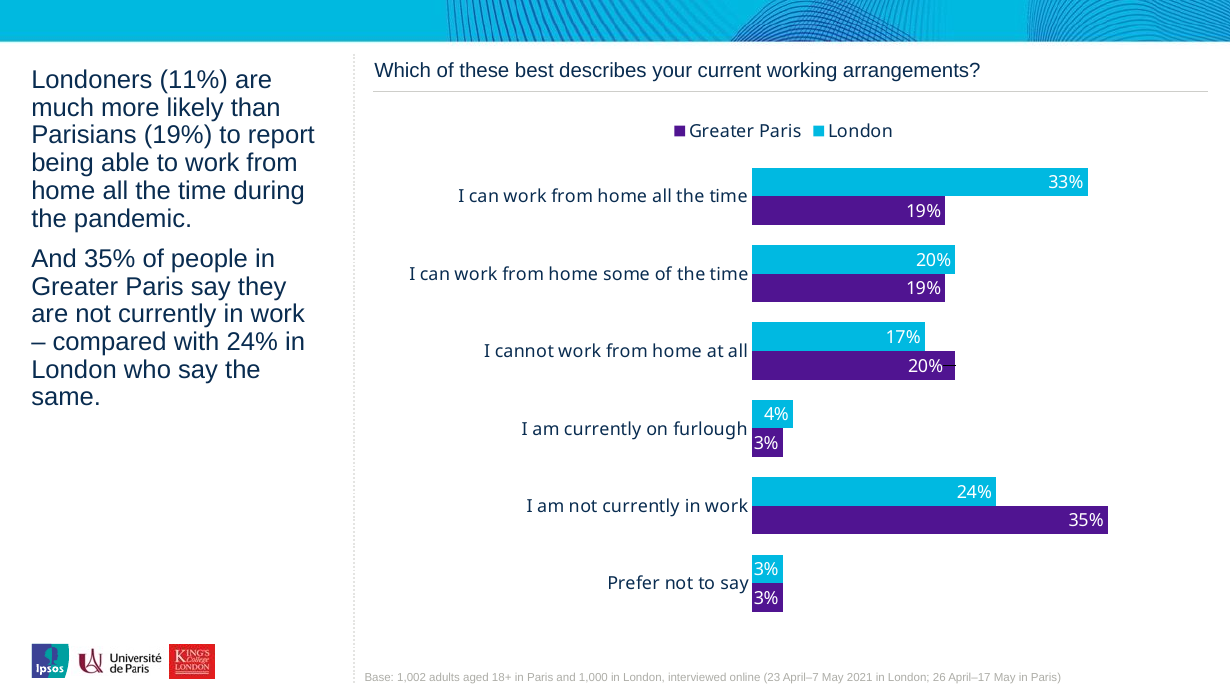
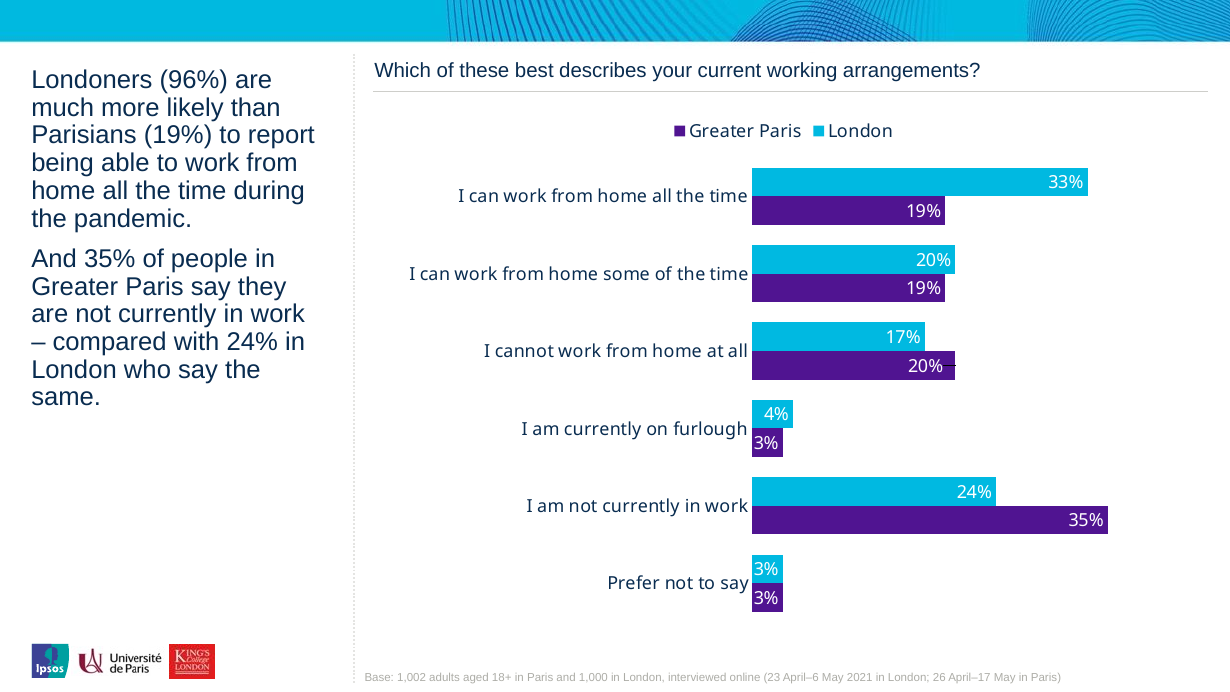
11%: 11% -> 96%
April–7: April–7 -> April–6
